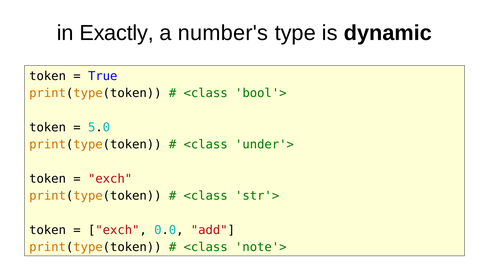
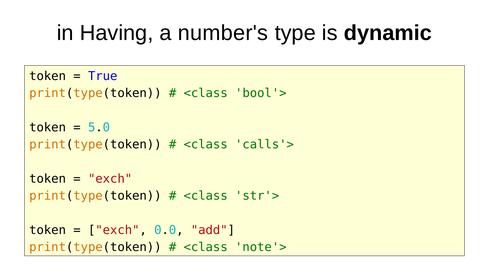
Exactly: Exactly -> Having
under'>: under'> -> calls'>
